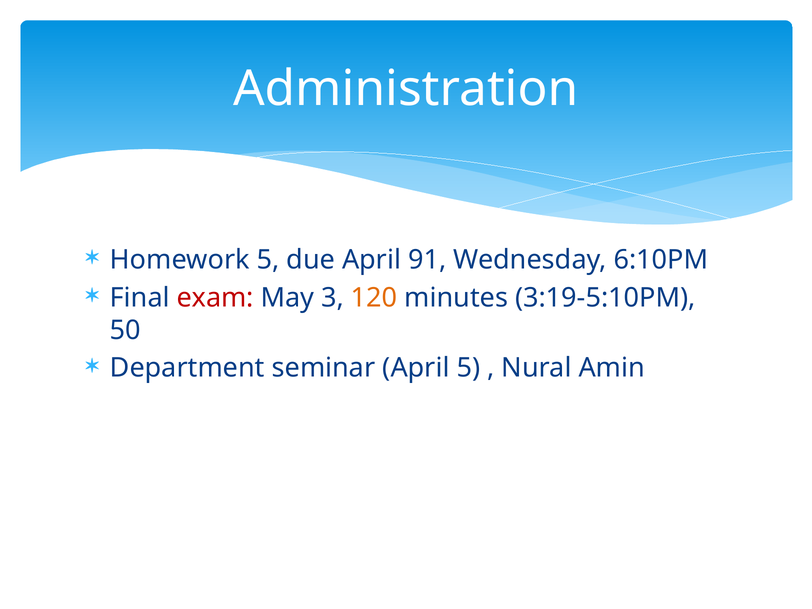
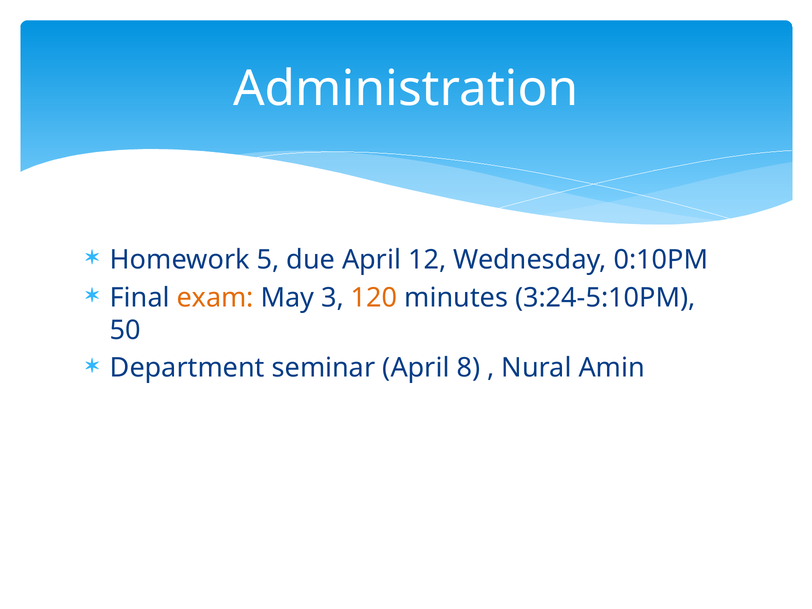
91: 91 -> 12
6:10PM: 6:10PM -> 0:10PM
exam colour: red -> orange
3:19-5:10PM: 3:19-5:10PM -> 3:24-5:10PM
April 5: 5 -> 8
